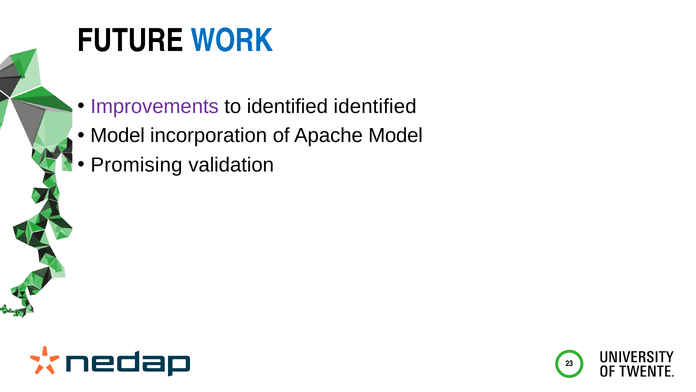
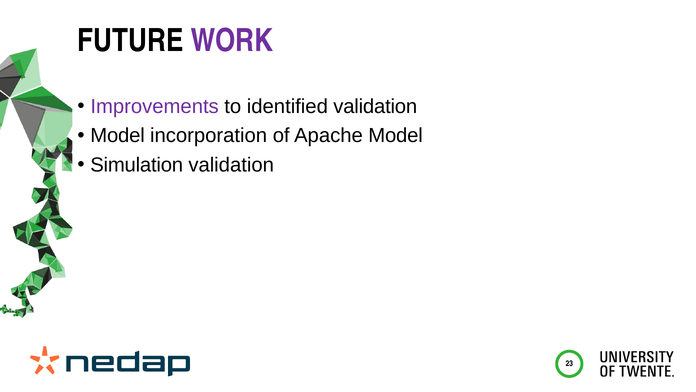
WORK colour: blue -> purple
identified identified: identified -> validation
Promising: Promising -> Simulation
